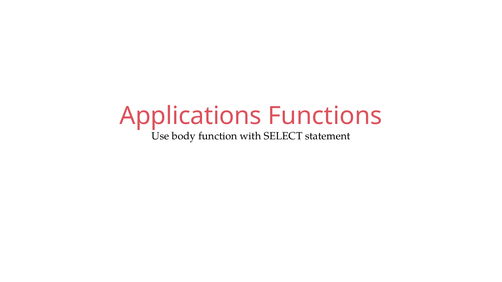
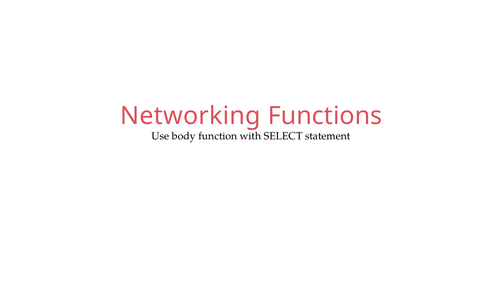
Applications: Applications -> Networking
